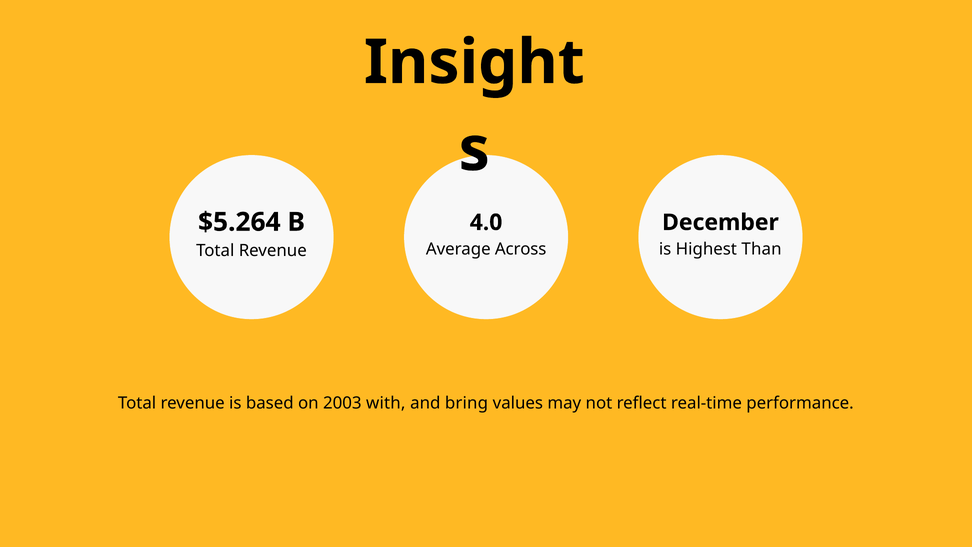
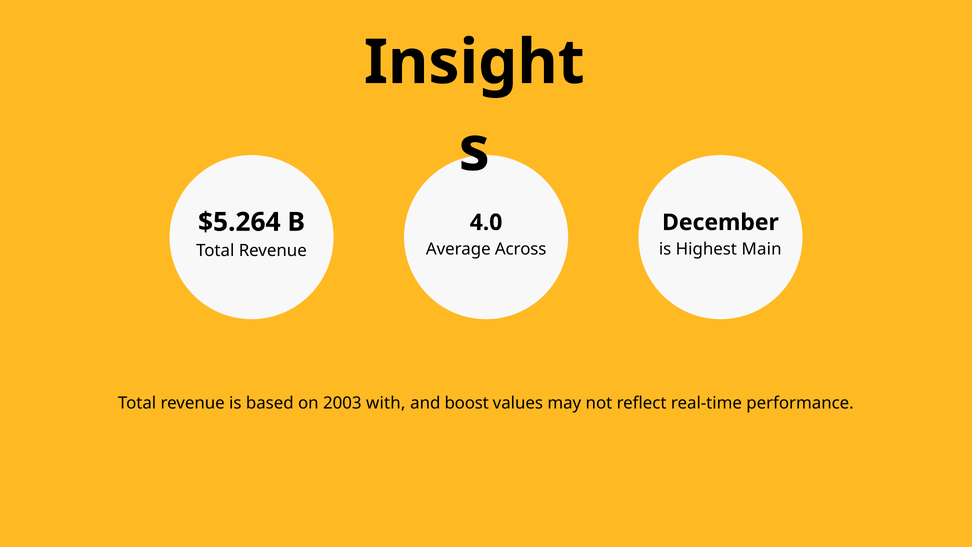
Than: Than -> Main
bring: bring -> boost
